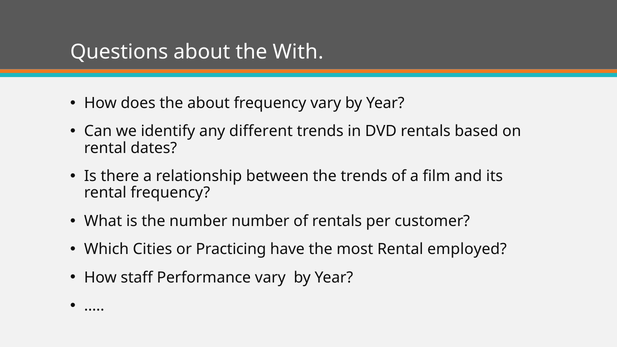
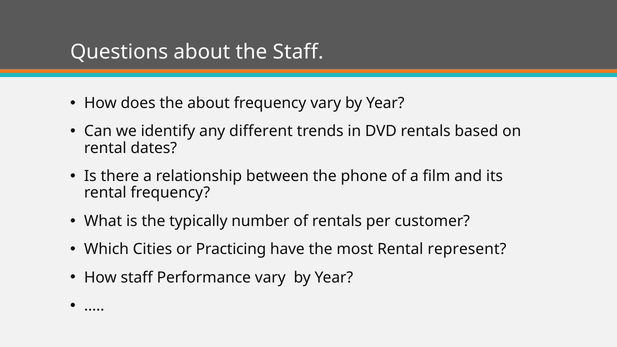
the With: With -> Staff
the trends: trends -> phone
the number: number -> typically
employed: employed -> represent
